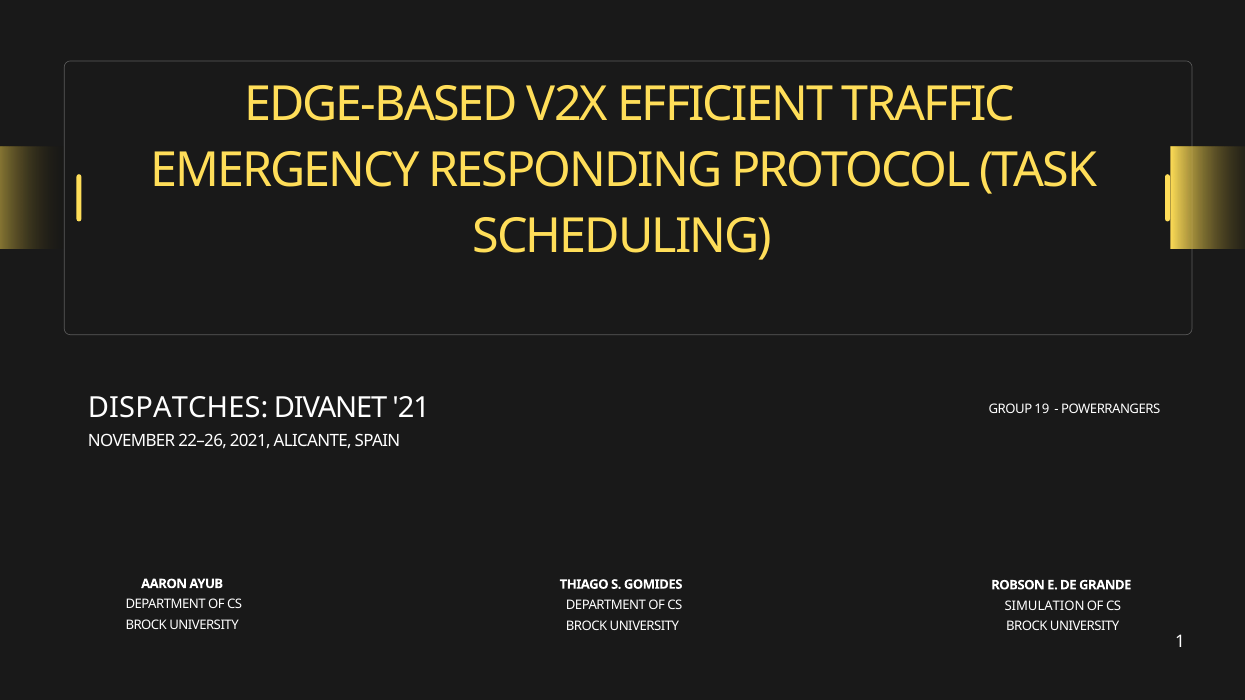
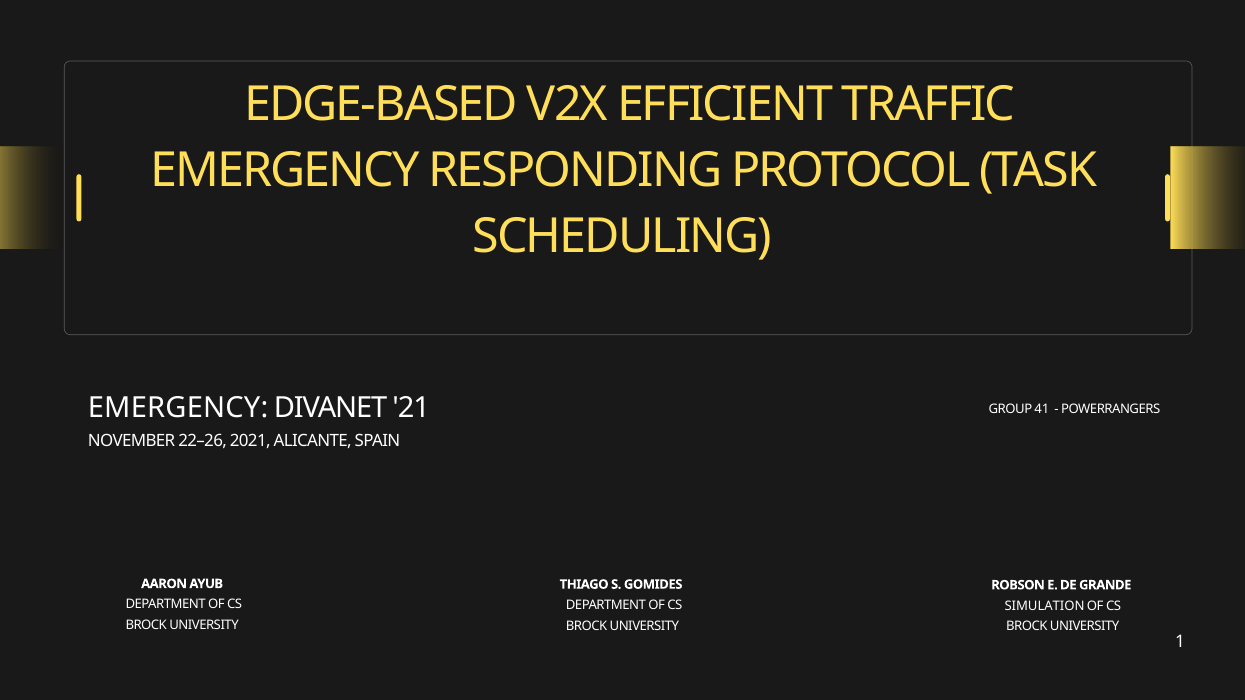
DISPATCHES at (178, 408): DISPATCHES -> EMERGENCY
19: 19 -> 41
